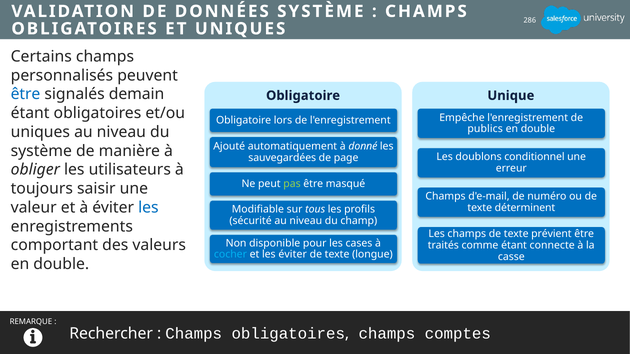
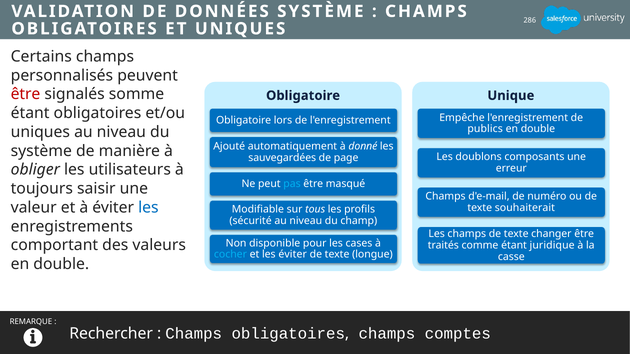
être at (26, 94) colour: blue -> red
demain: demain -> somme
conditionnel: conditionnel -> composants
pas colour: light green -> light blue
déterminent: déterminent -> souhaiterait
prévient: prévient -> changer
connecte: connecte -> juridique
